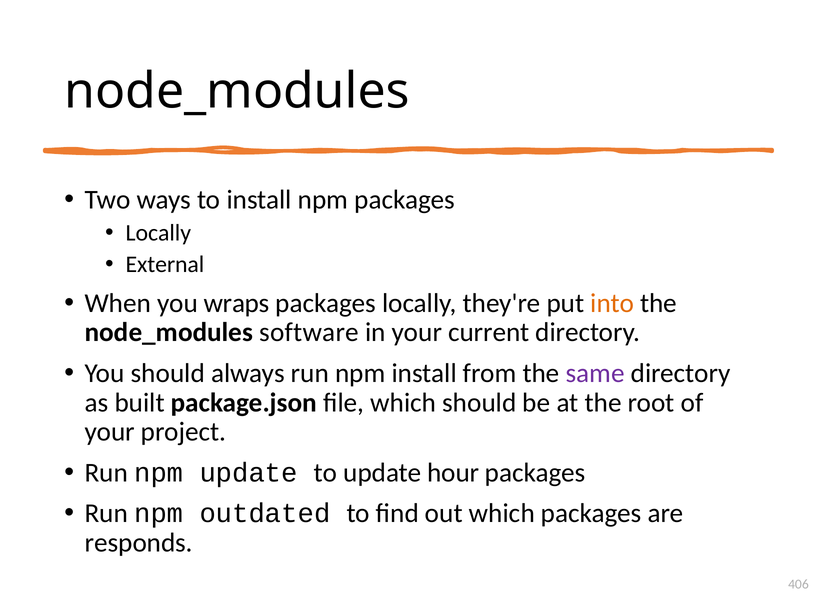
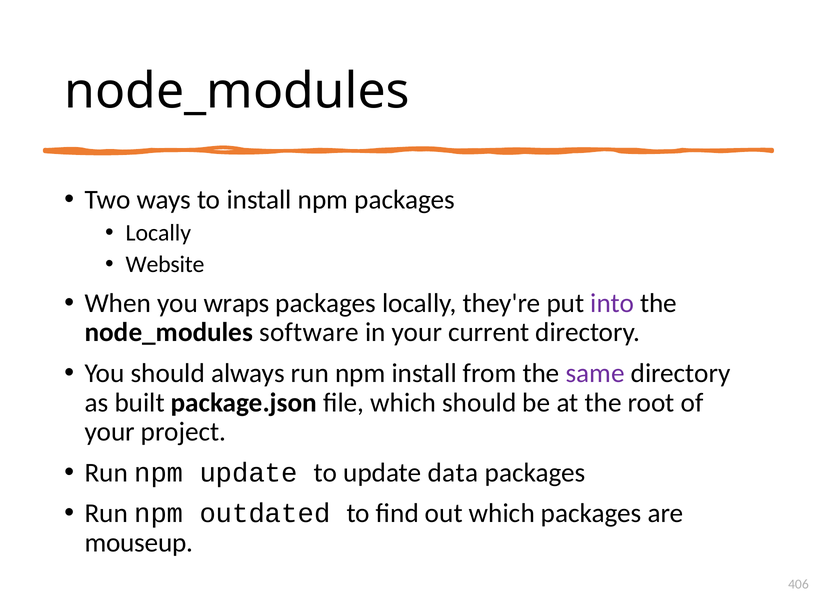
External: External -> Website
into colour: orange -> purple
hour: hour -> data
responds: responds -> mouseup
